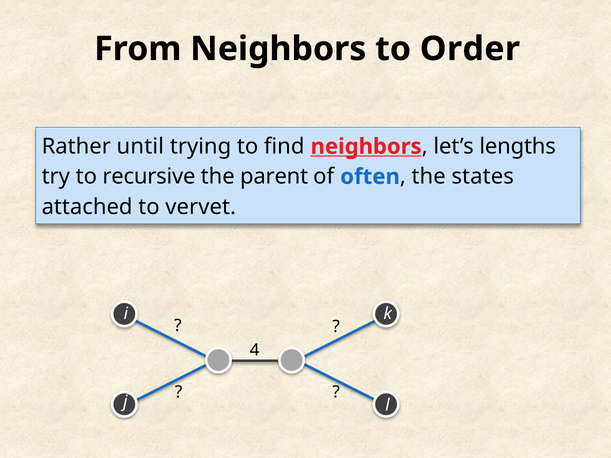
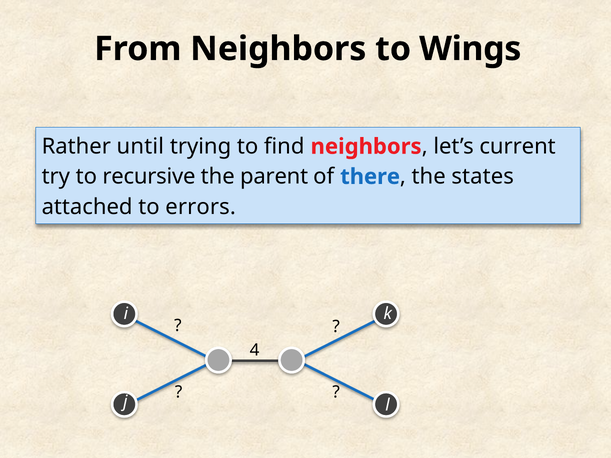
Order: Order -> Wings
neighbors at (366, 147) underline: present -> none
lengths: lengths -> current
often: often -> there
vervet: vervet -> errors
